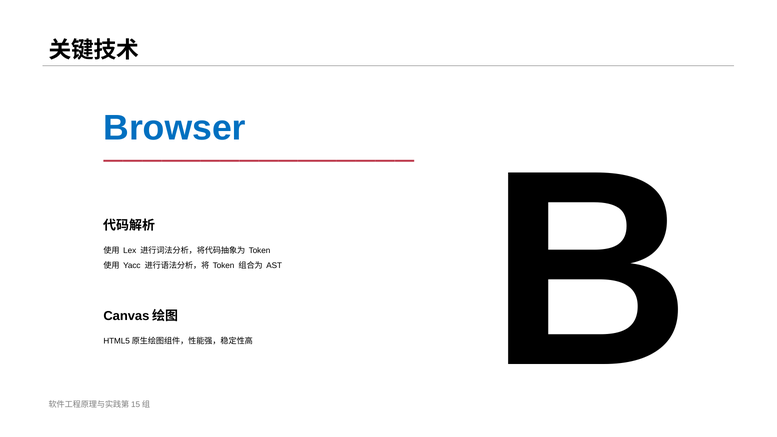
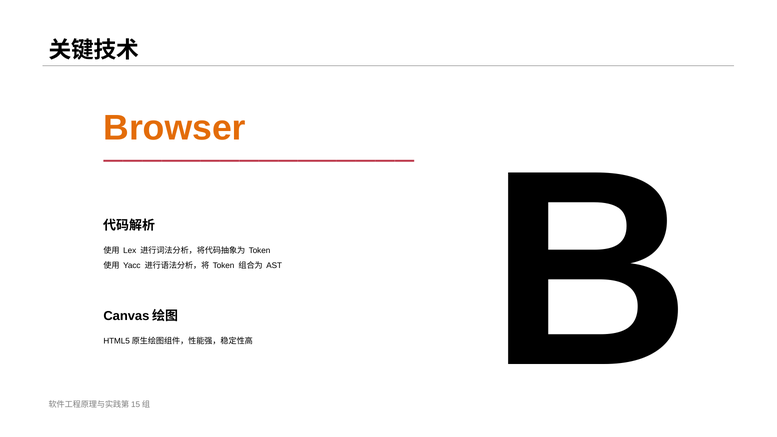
Browser colour: blue -> orange
